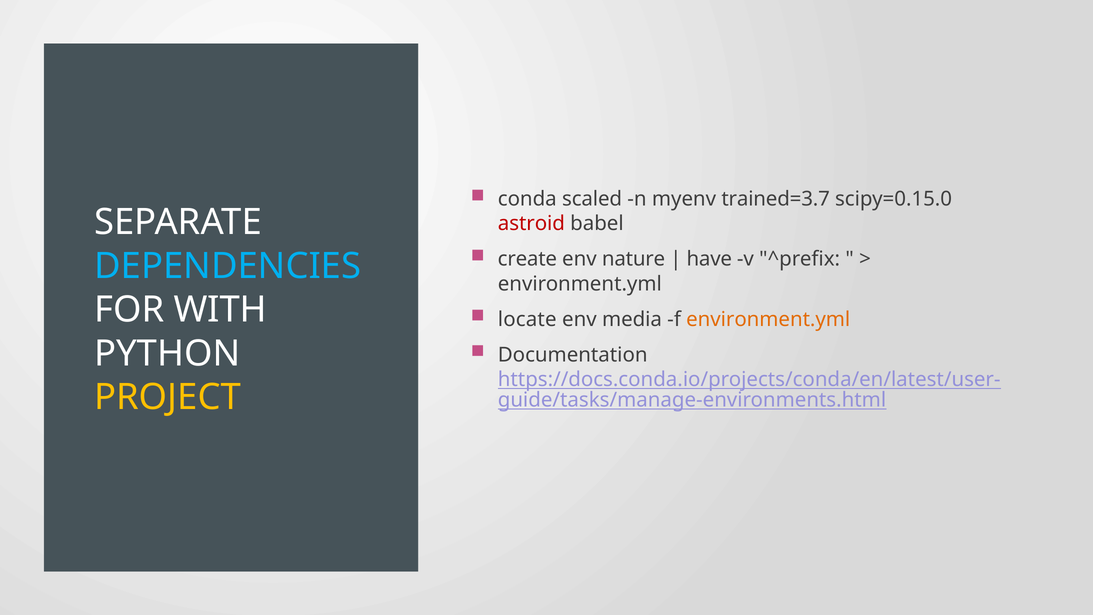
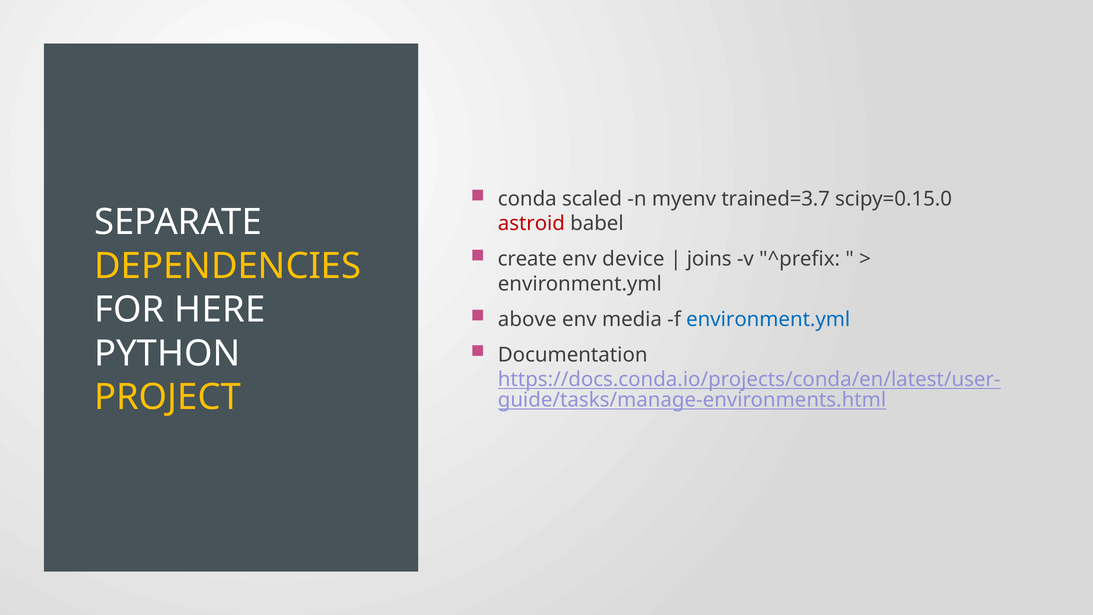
nature: nature -> device
have: have -> joins
DEPENDENCIES colour: light blue -> yellow
WITH: WITH -> HERE
locate: locate -> above
environment.yml at (768, 319) colour: orange -> blue
